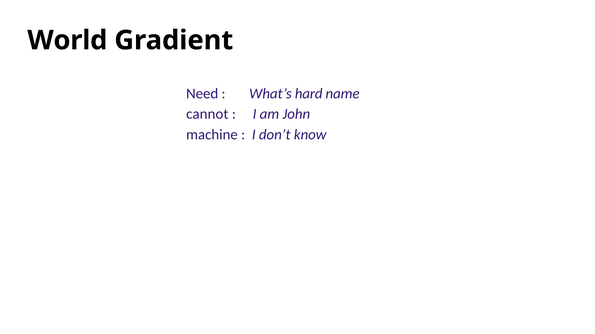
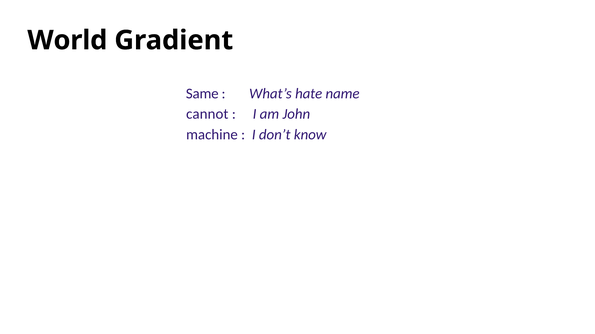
Need: Need -> Same
hard: hard -> hate
